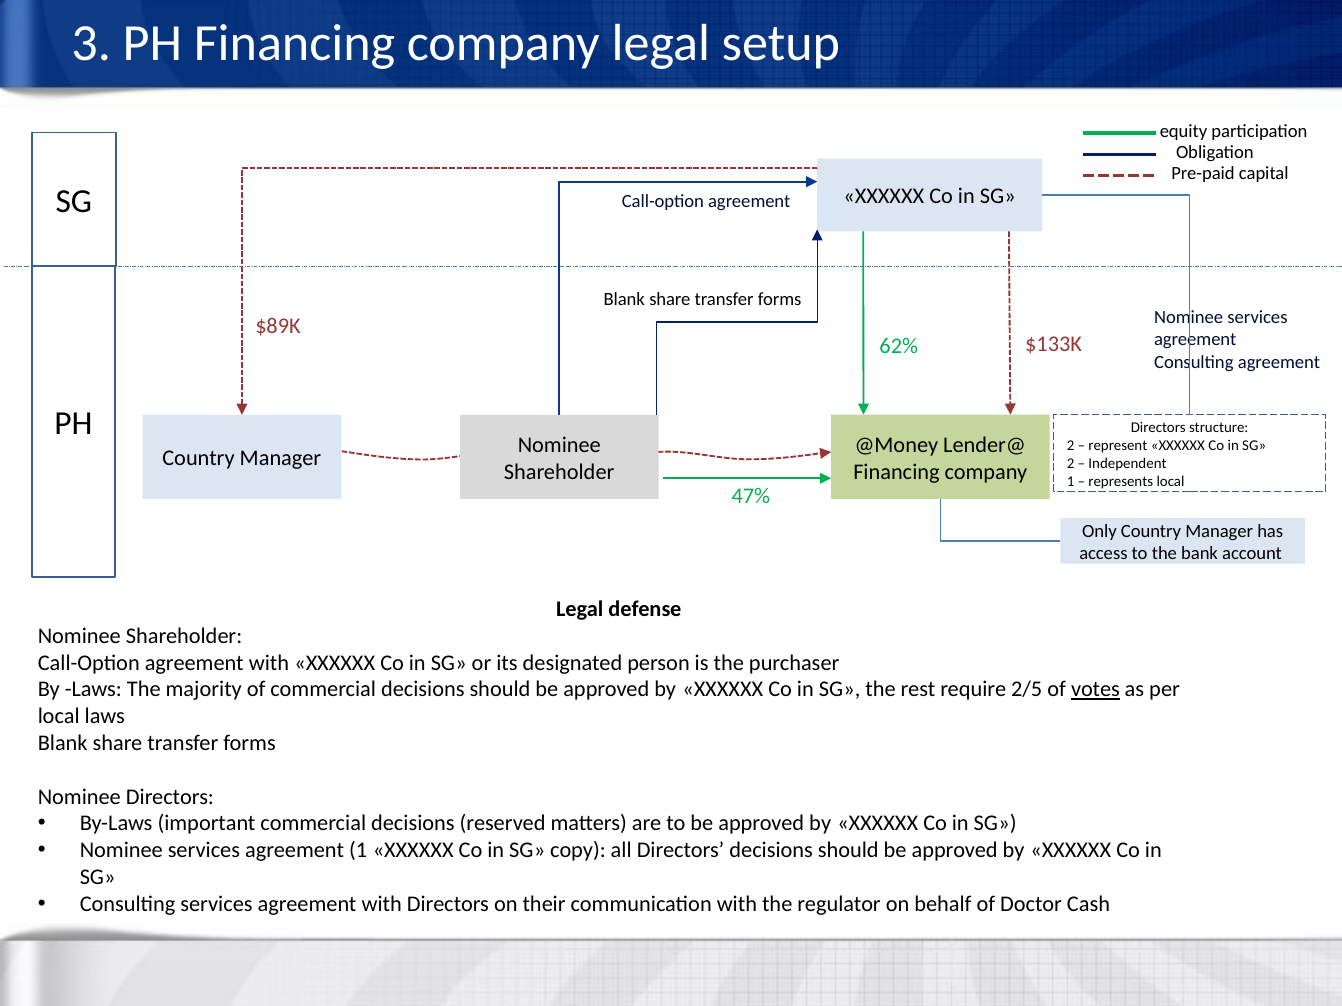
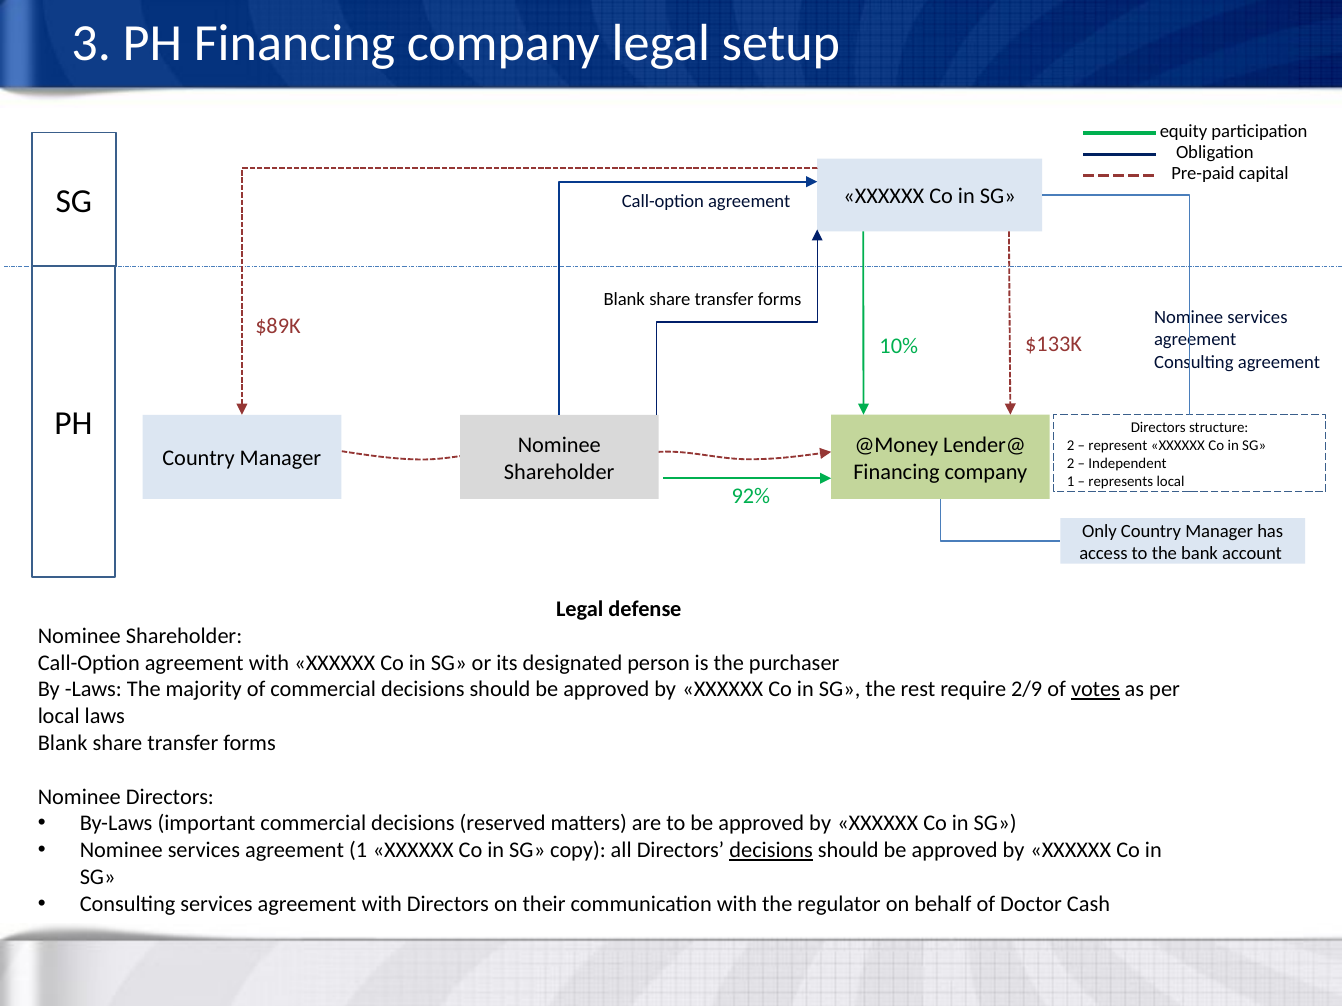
62%: 62% -> 10%
47%: 47% -> 92%
2/5: 2/5 -> 2/9
decisions at (771, 851) underline: none -> present
